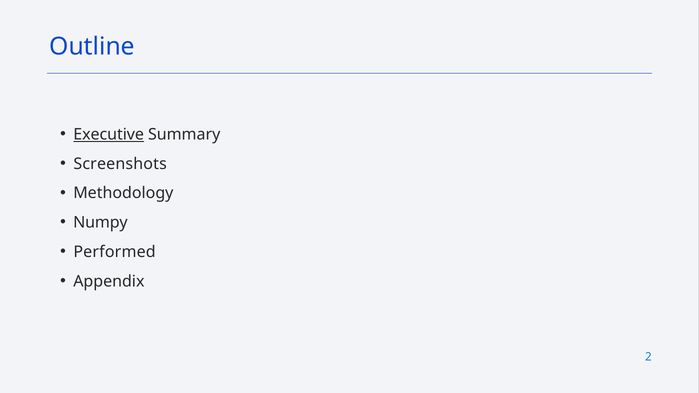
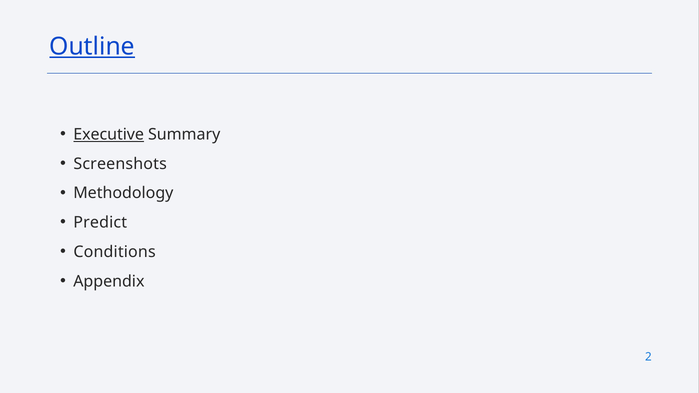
Outline underline: none -> present
Numpy: Numpy -> Predict
Performed: Performed -> Conditions
